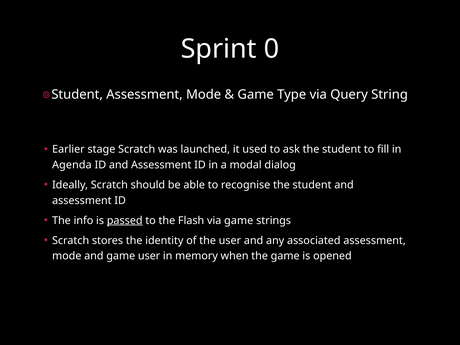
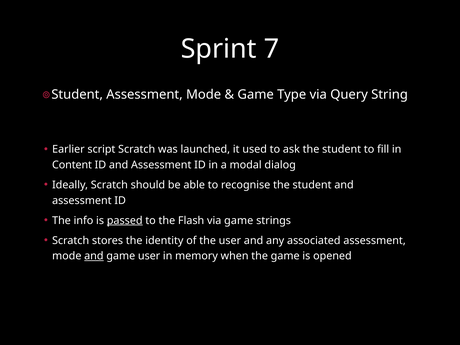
0: 0 -> 7
stage: stage -> script
Agenda: Agenda -> Content
and at (94, 256) underline: none -> present
